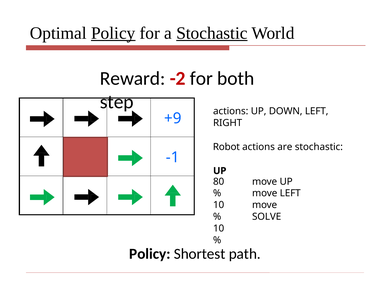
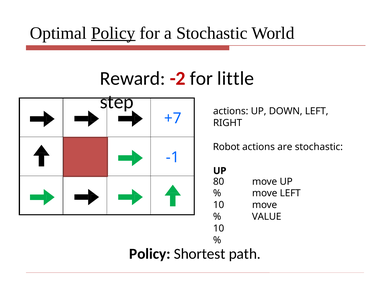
Stochastic at (212, 33) underline: present -> none
both: both -> little
+9: +9 -> +7
SOLVE: SOLVE -> VALUE
